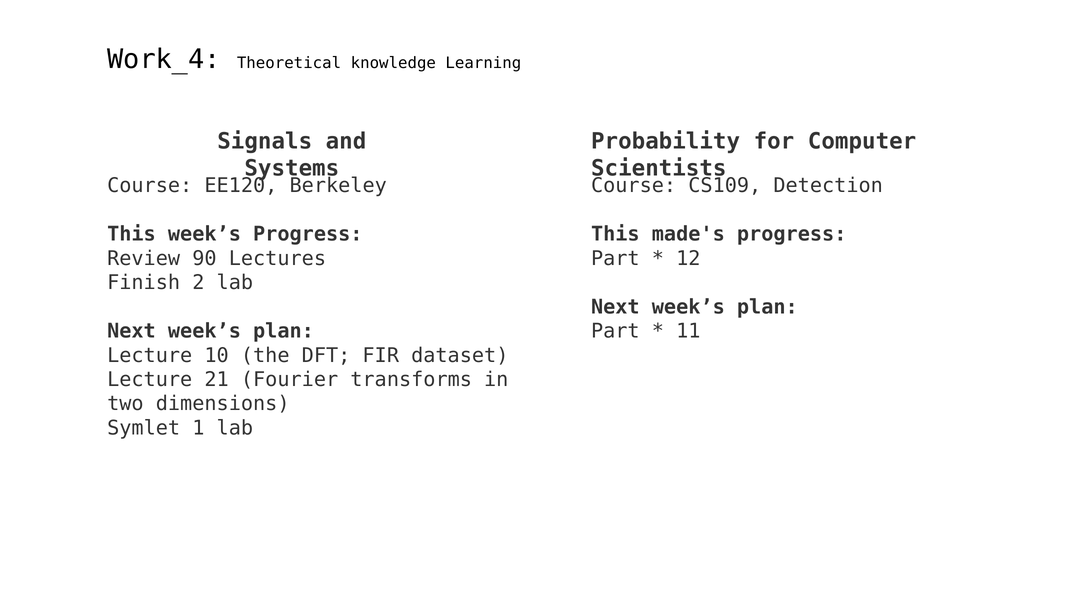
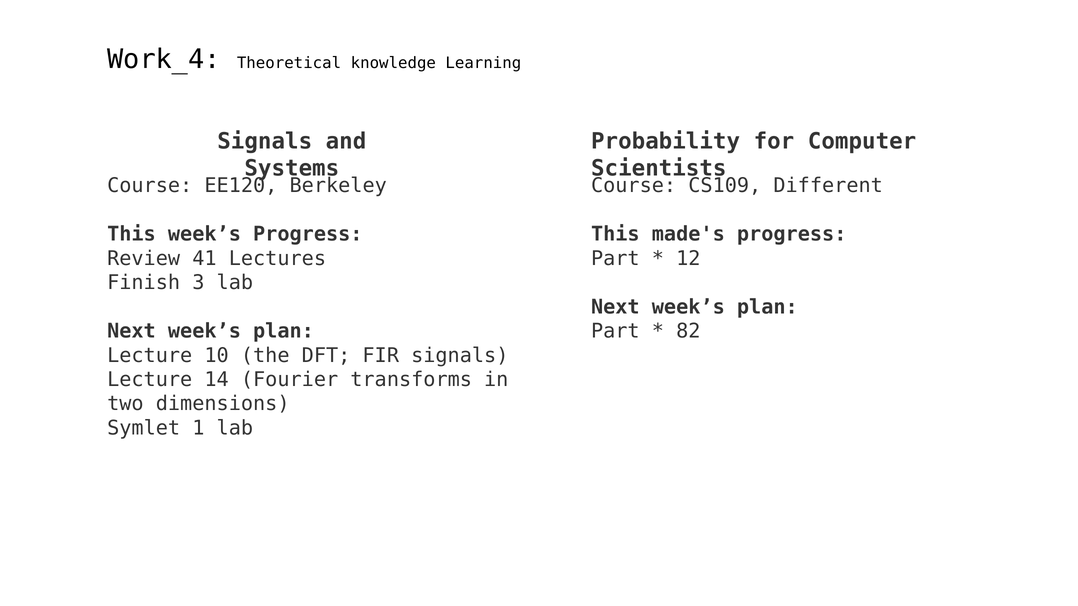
Detection: Detection -> Different
90: 90 -> 41
2: 2 -> 3
11: 11 -> 82
FIR dataset: dataset -> signals
21: 21 -> 14
